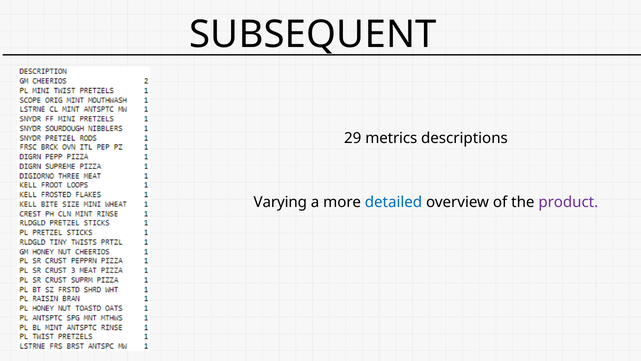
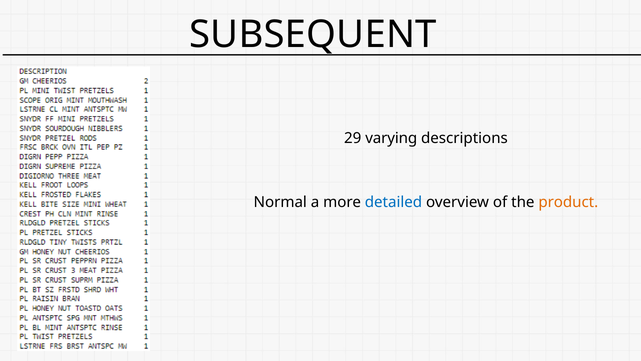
metrics: metrics -> varying
Varying: Varying -> Normal
product colour: purple -> orange
